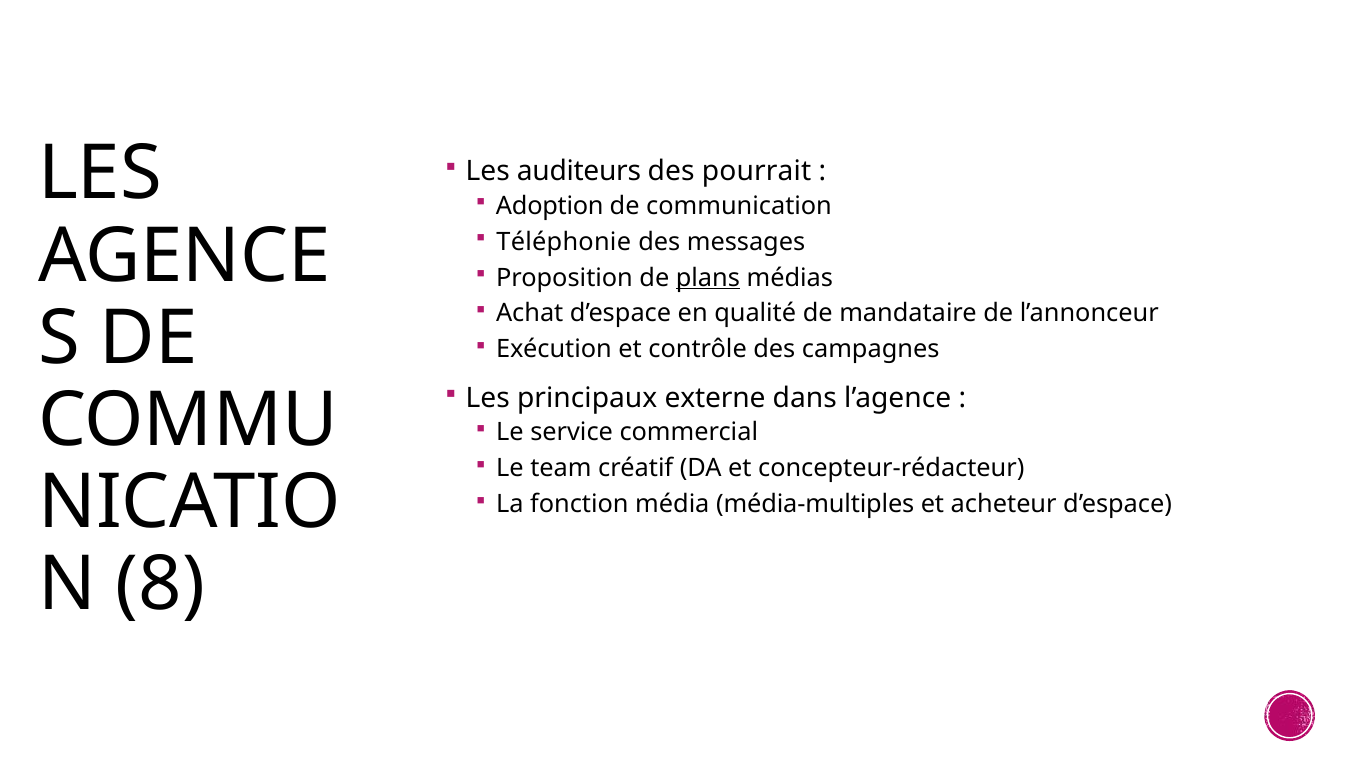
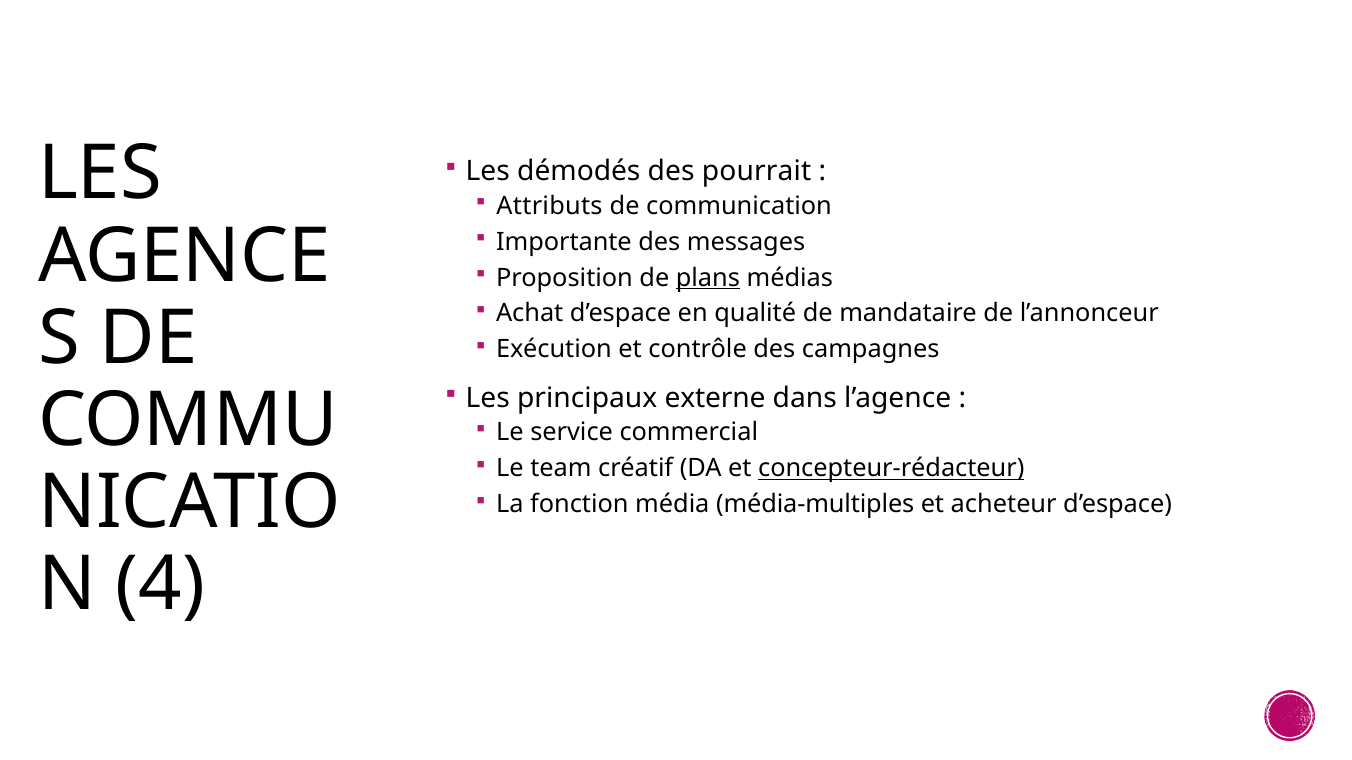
auditeurs: auditeurs -> démodés
Adoption: Adoption -> Attributs
Téléphonie: Téléphonie -> Importante
concepteur-rédacteur underline: none -> present
8: 8 -> 4
